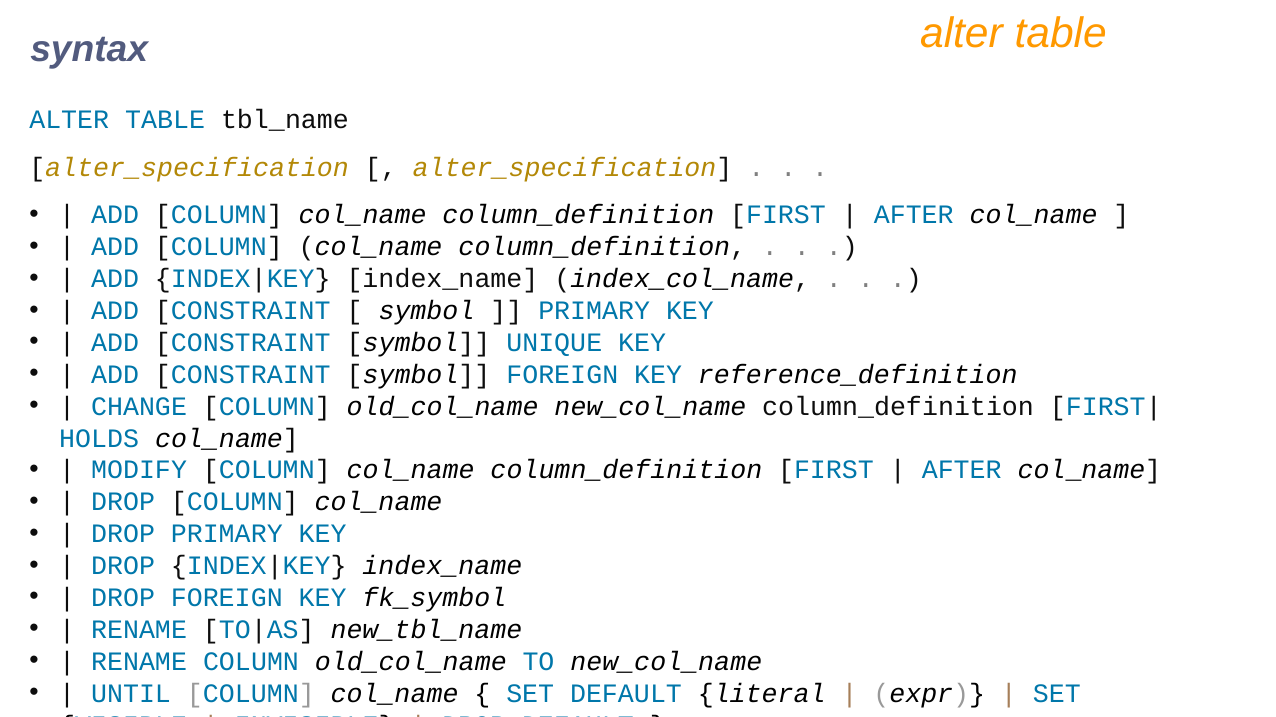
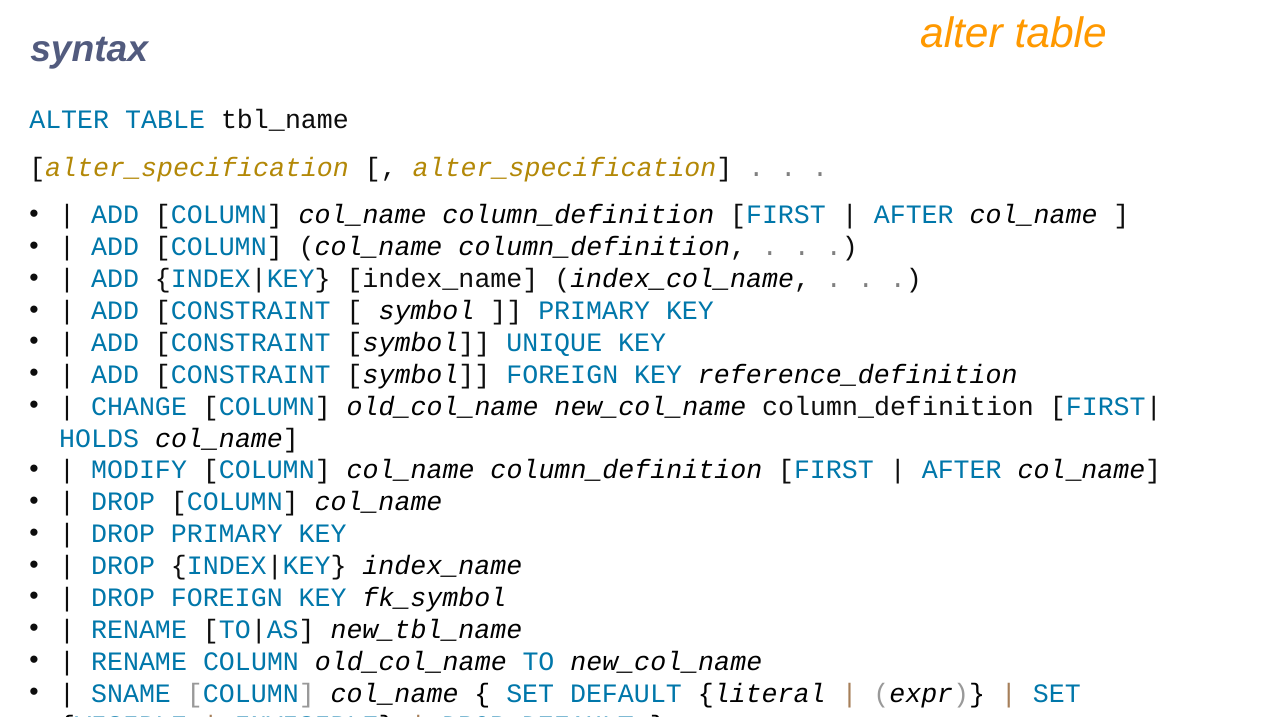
UNTIL: UNTIL -> SNAME
